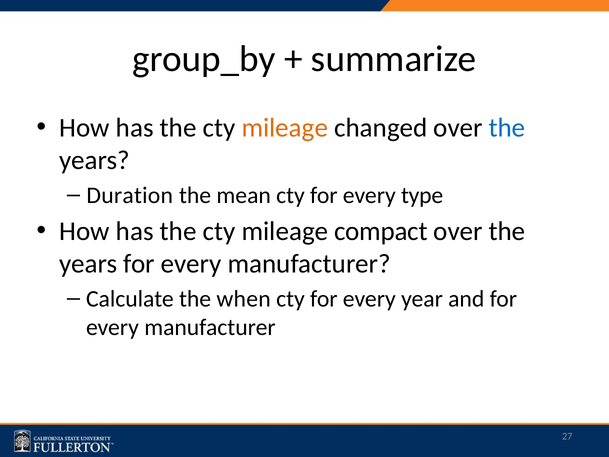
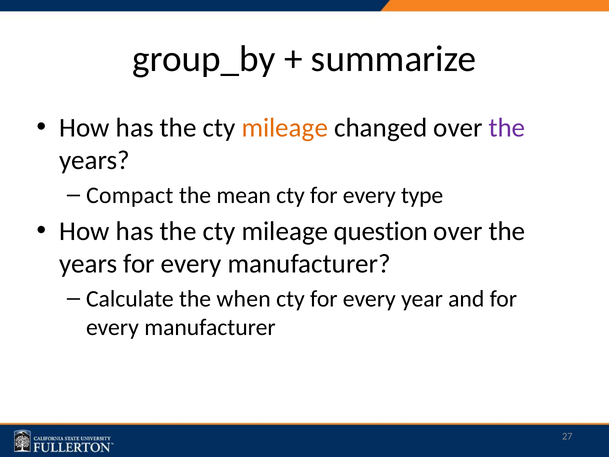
the at (507, 128) colour: blue -> purple
Duration: Duration -> Compact
compact: compact -> question
